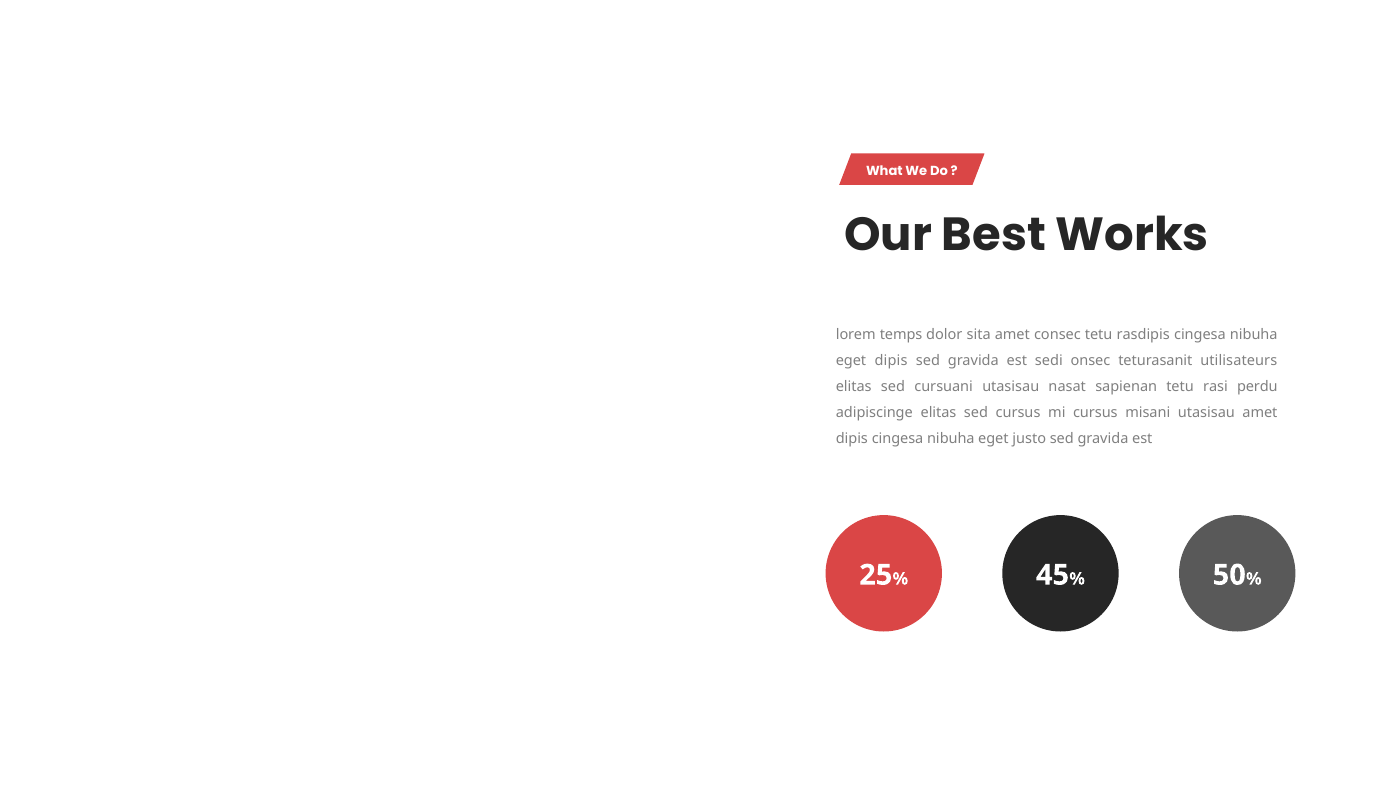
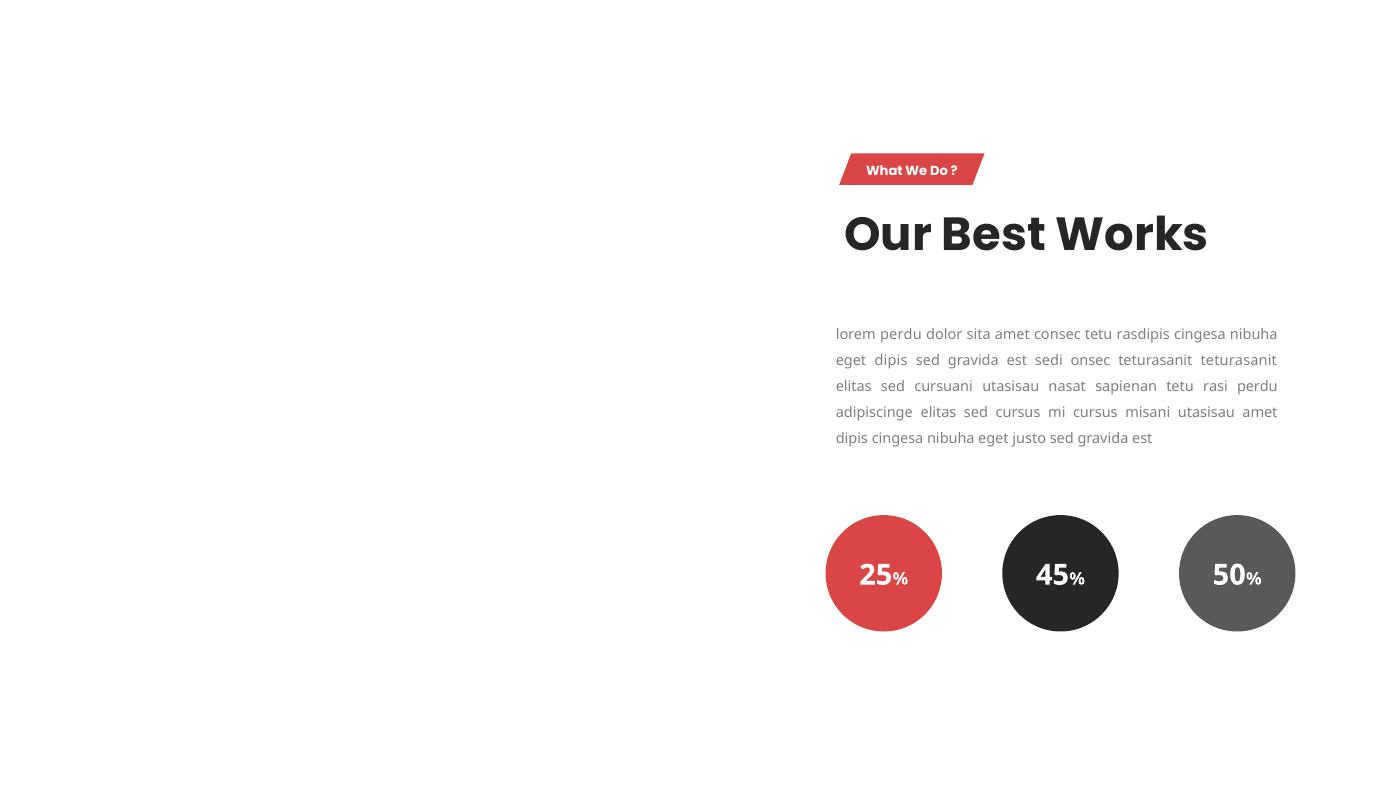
lorem temps: temps -> perdu
teturasanit utilisateurs: utilisateurs -> teturasanit
